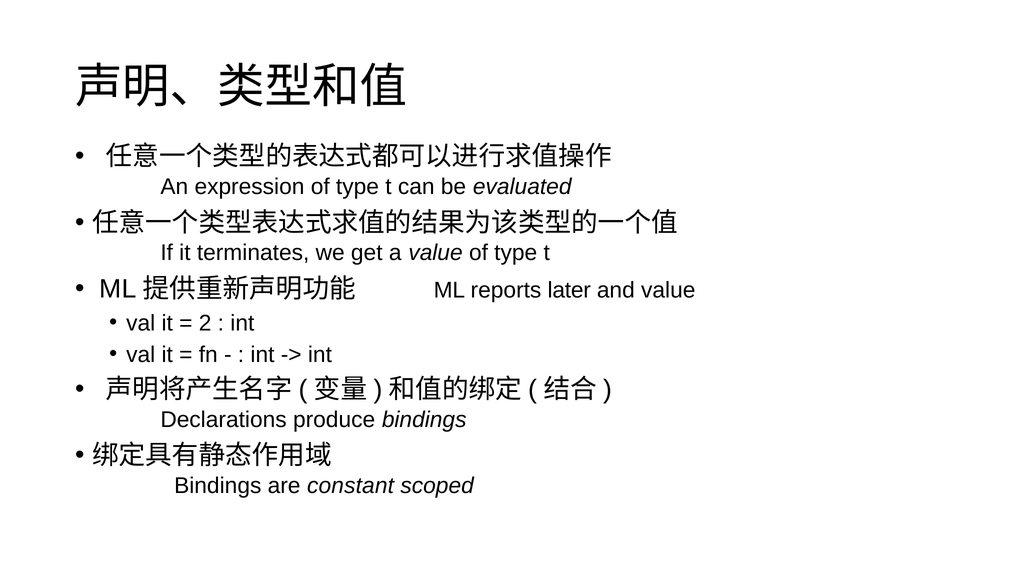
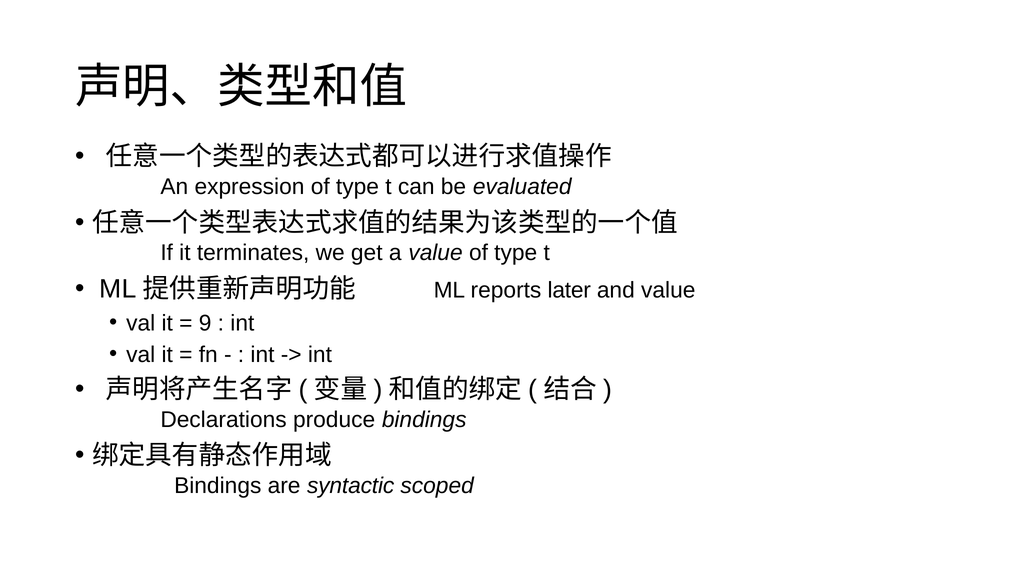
2: 2 -> 9
constant: constant -> syntactic
